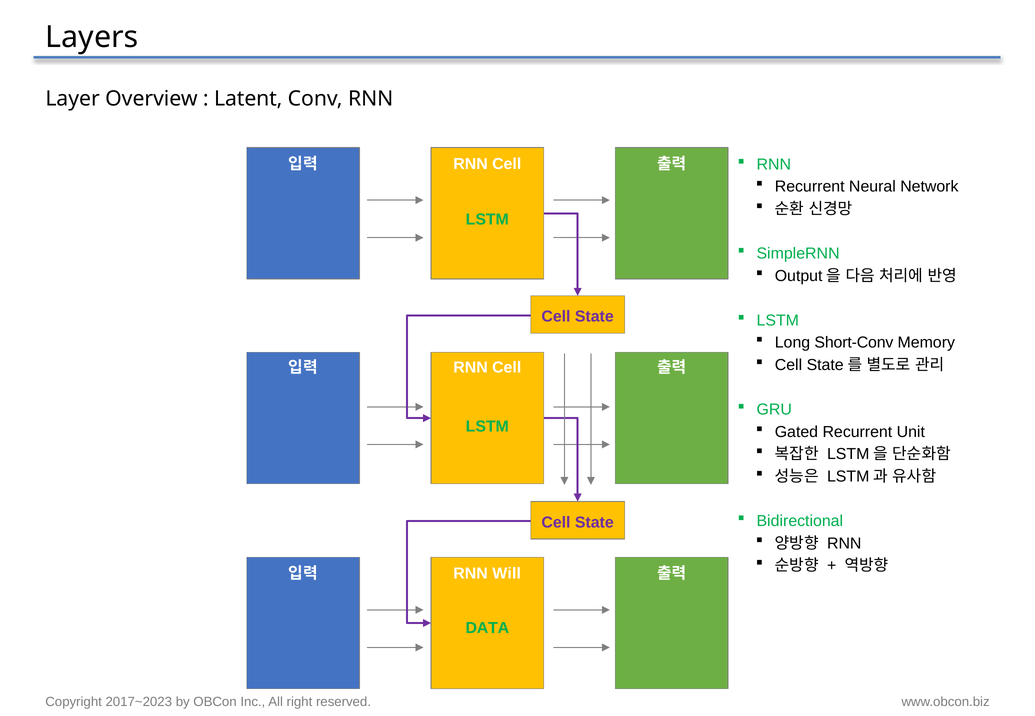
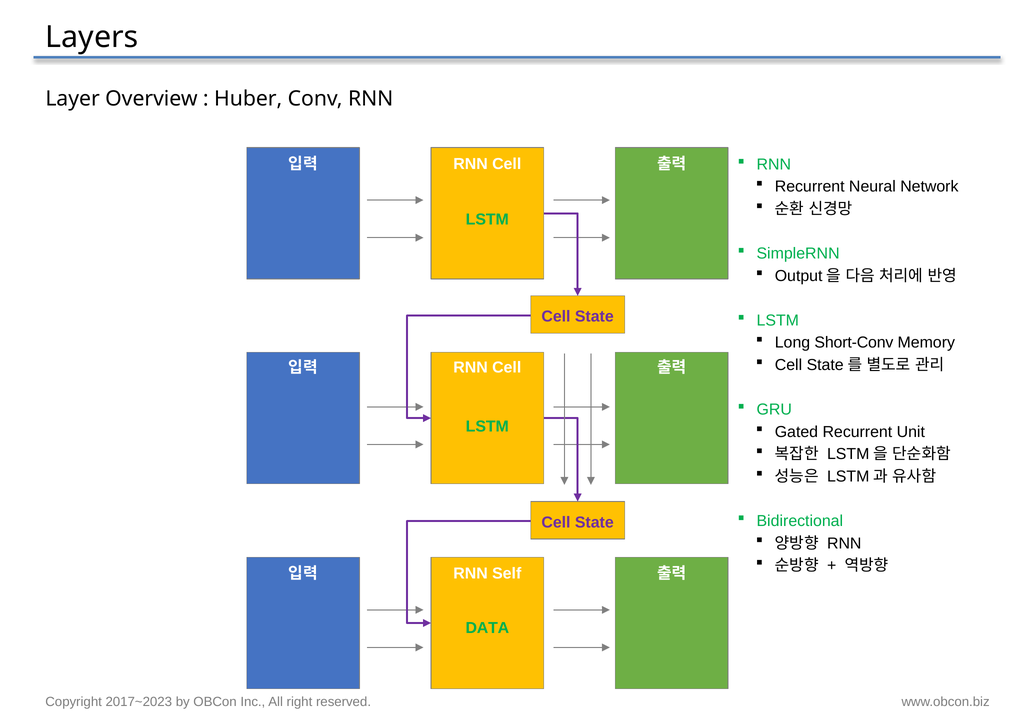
Latent: Latent -> Huber
Will: Will -> Self
